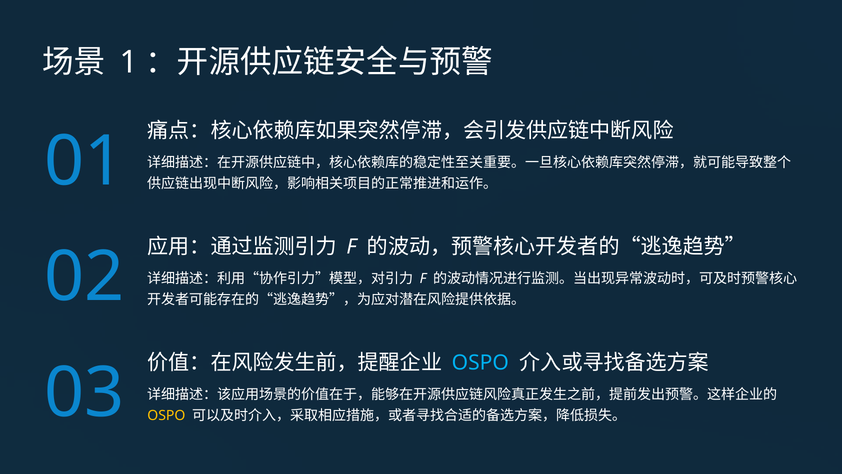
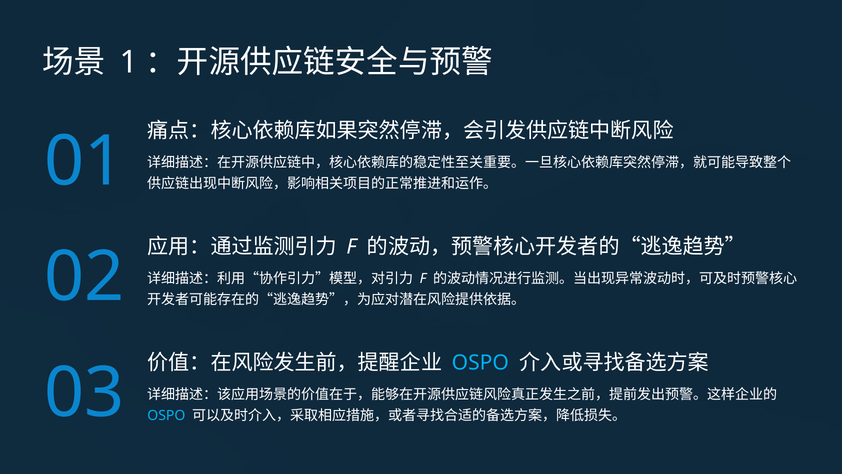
OSPO at (166, 415) colour: yellow -> light blue
